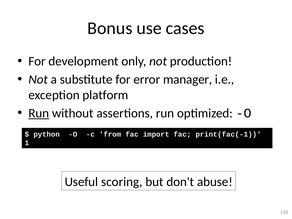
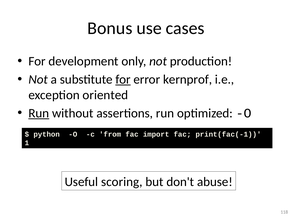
for at (123, 79) underline: none -> present
manager: manager -> kernprof
platform: platform -> oriented
